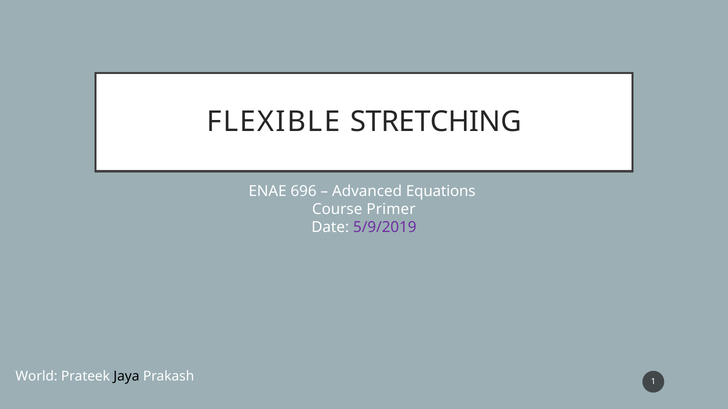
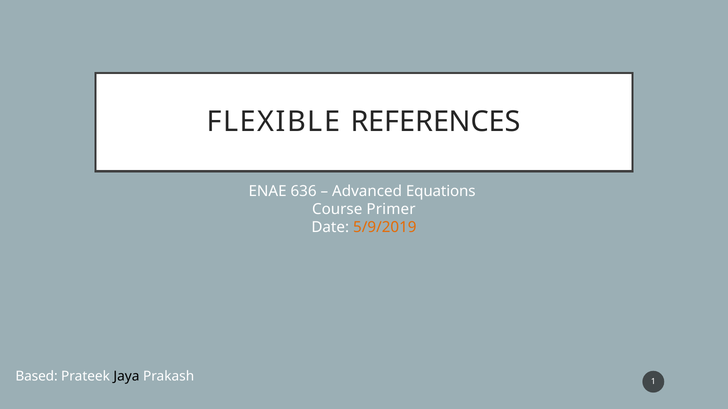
STRETCHING: STRETCHING -> REFERENCES
696: 696 -> 636
5/9/2019 colour: purple -> orange
World: World -> Based
